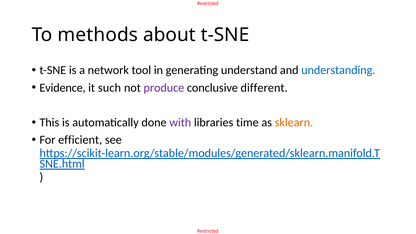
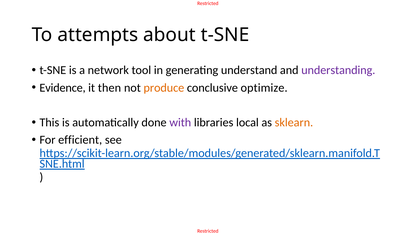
methods: methods -> attempts
understanding colour: blue -> purple
such: such -> then
produce colour: purple -> orange
different: different -> optimize
time: time -> local
